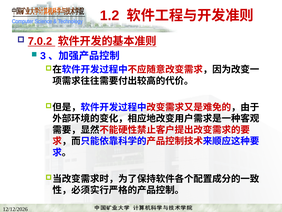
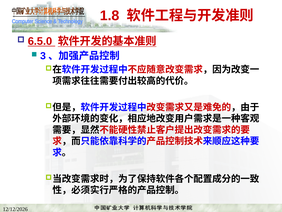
1.2: 1.2 -> 1.8
7.0.2: 7.0.2 -> 6.5.0
